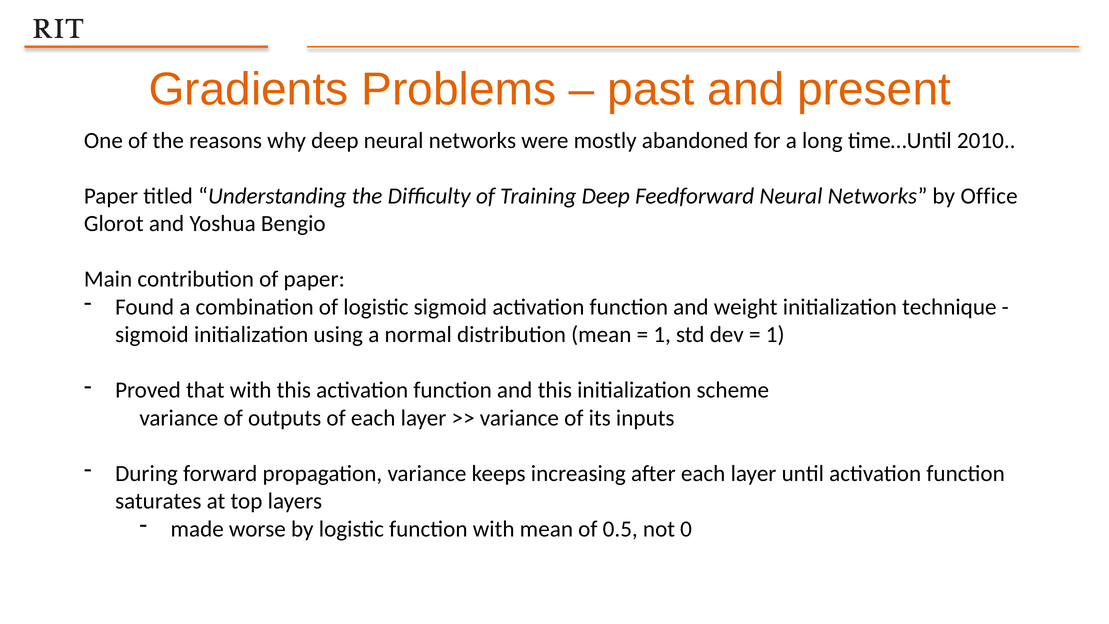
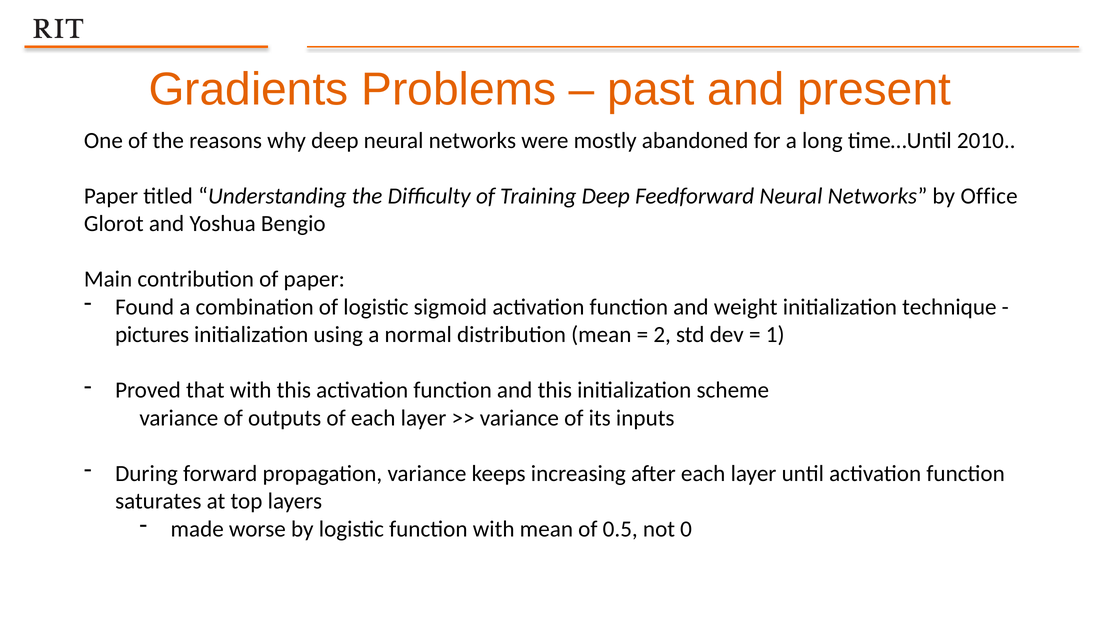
sigmoid at (152, 335): sigmoid -> pictures
1 at (662, 335): 1 -> 2
